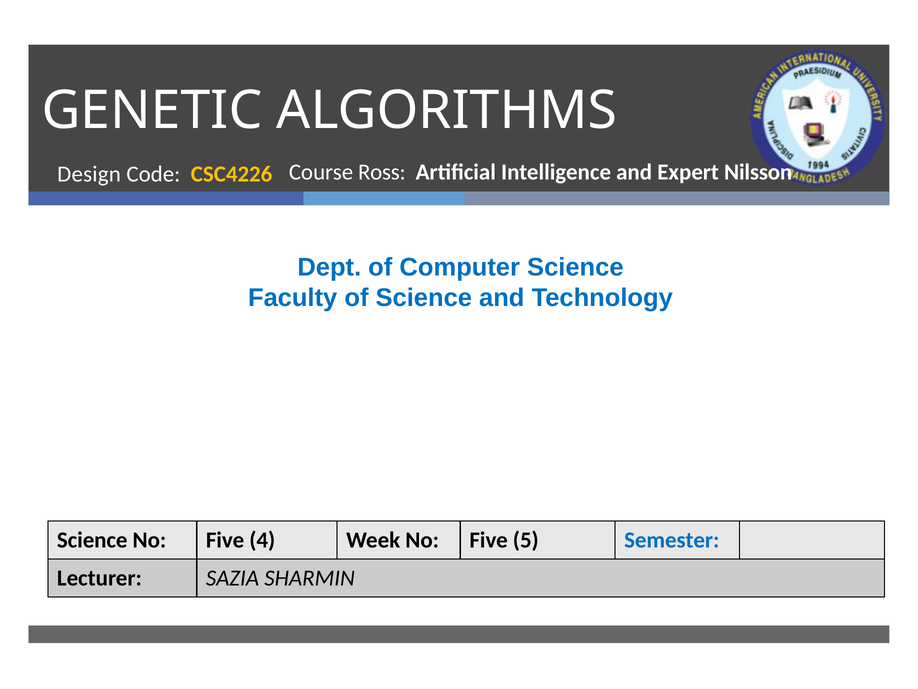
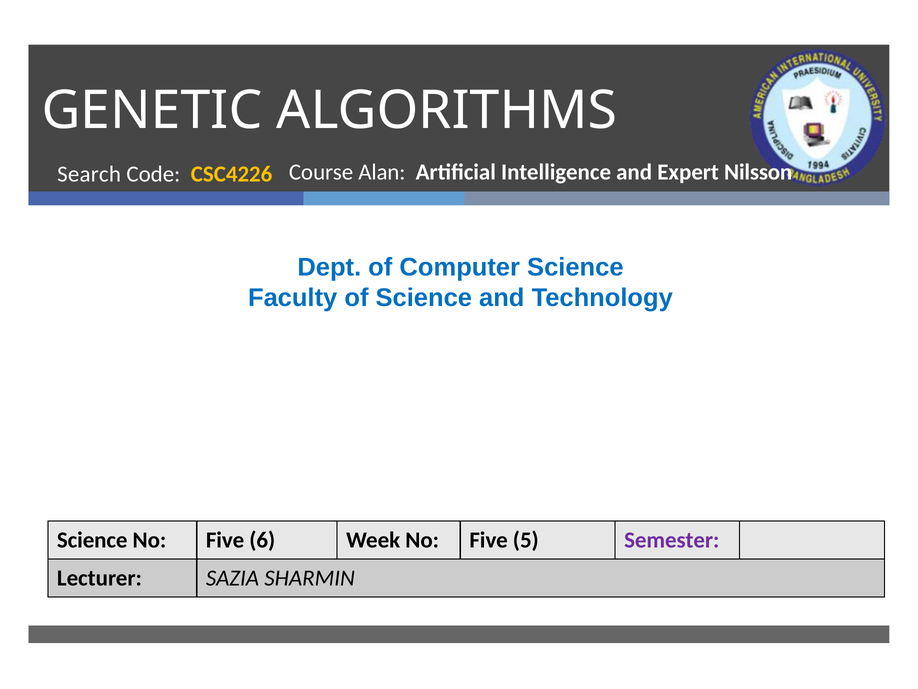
Ross: Ross -> Alan
Design: Design -> Search
4: 4 -> 6
Semester colour: blue -> purple
